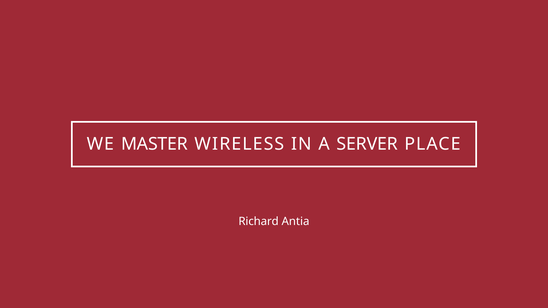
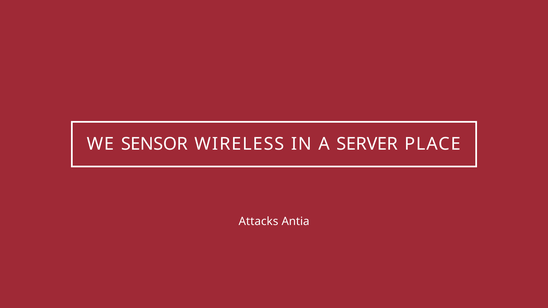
MASTER: MASTER -> SENSOR
Richard: Richard -> Attacks
